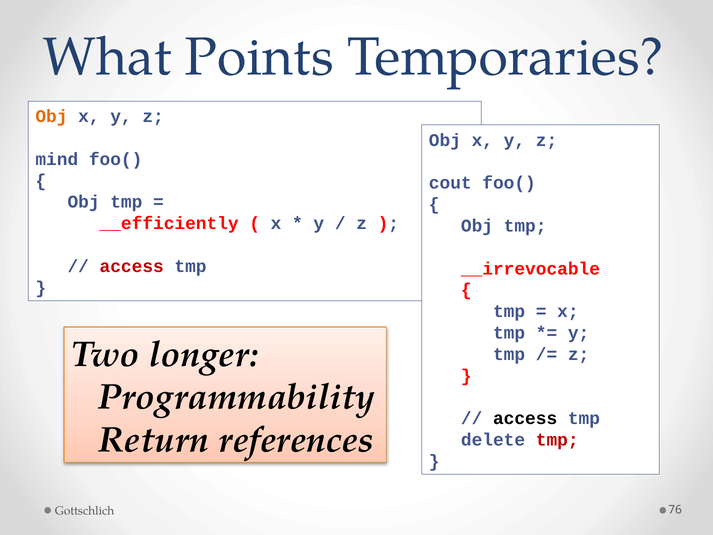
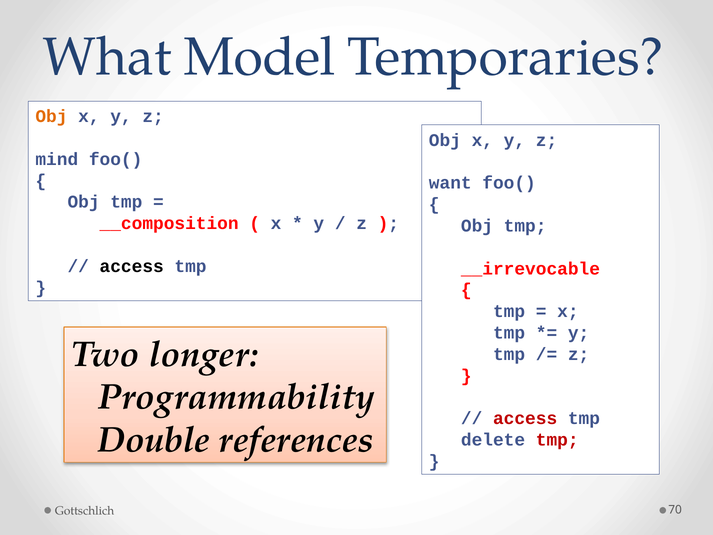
Points: Points -> Model
cout: cout -> want
__efficiently: __efficiently -> __composition
access at (132, 266) colour: red -> black
access at (525, 418) colour: black -> red
Return: Return -> Double
76: 76 -> 70
